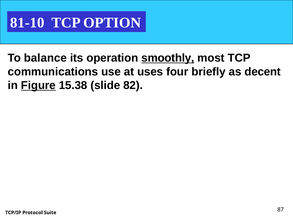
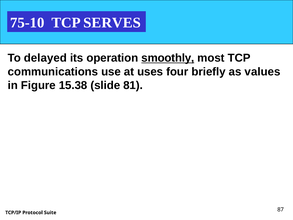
81-10: 81-10 -> 75-10
OPTION: OPTION -> SERVES
balance: balance -> delayed
decent: decent -> values
Figure underline: present -> none
82: 82 -> 81
